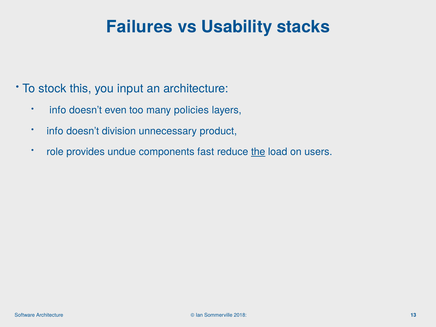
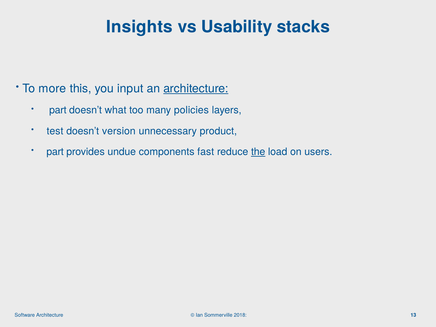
Failures: Failures -> Insights
stock: stock -> more
architecture at (196, 89) underline: none -> present
info at (58, 110): info -> part
even: even -> what
info at (55, 131): info -> test
division: division -> version
role at (55, 152): role -> part
